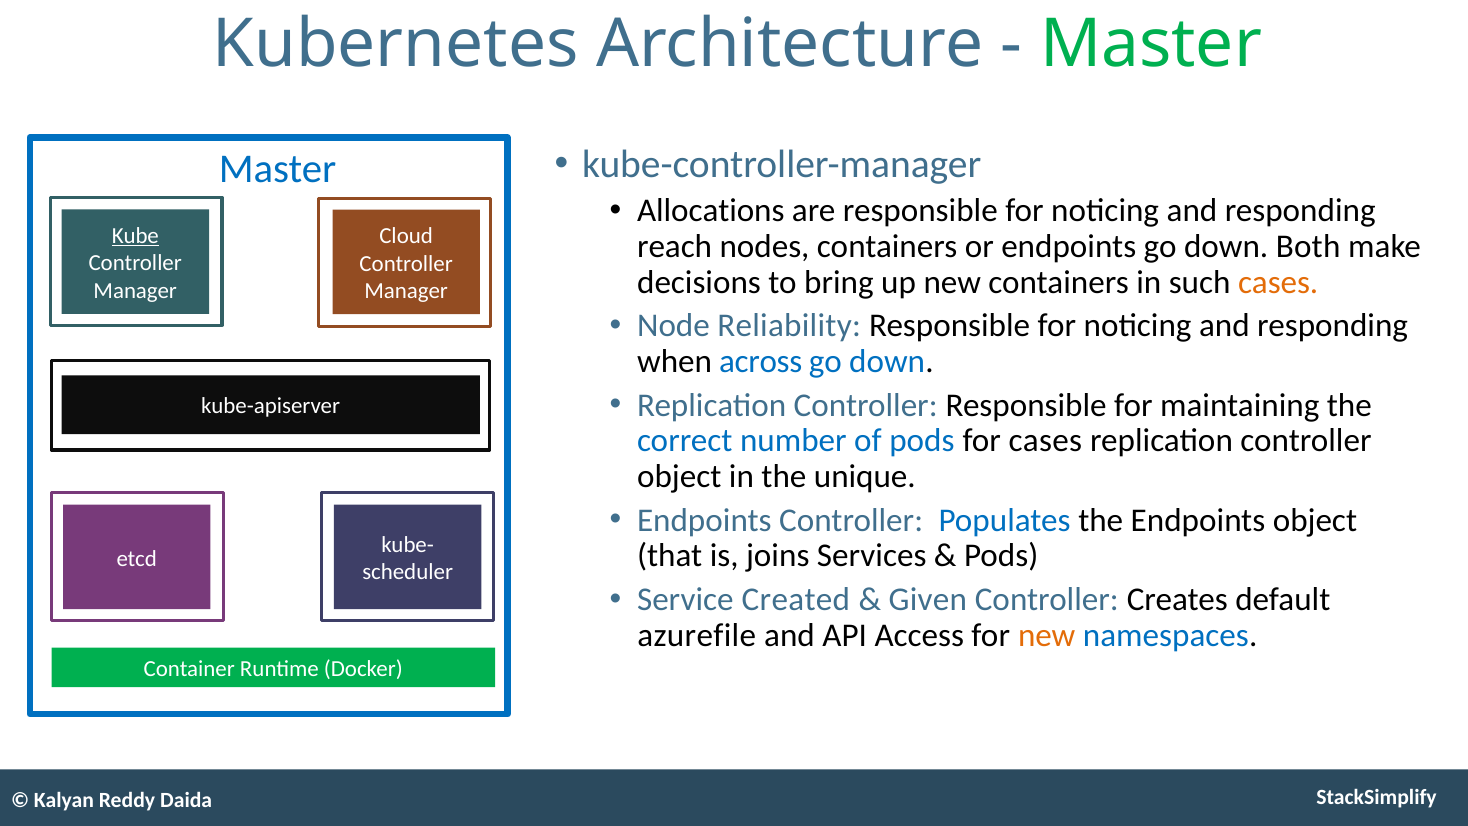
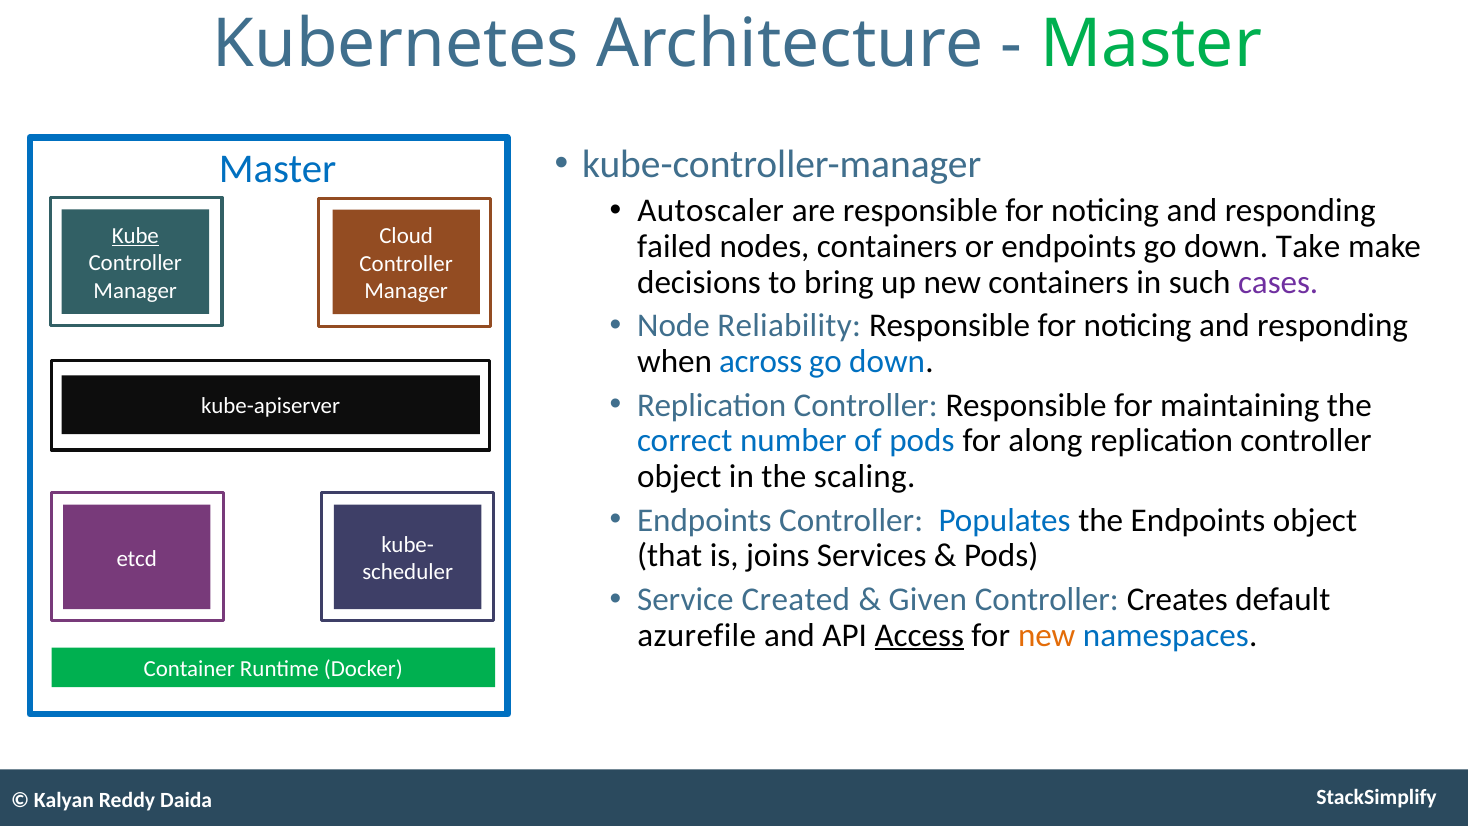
Allocations: Allocations -> Autoscaler
reach: reach -> failed
Both: Both -> Take
cases at (1278, 282) colour: orange -> purple
for cases: cases -> along
unique: unique -> scaling
Access underline: none -> present
